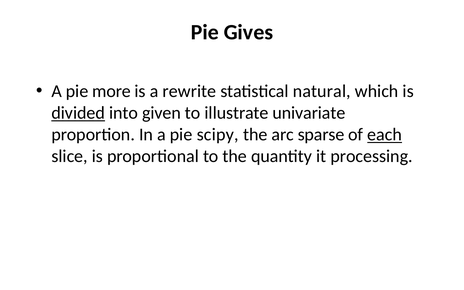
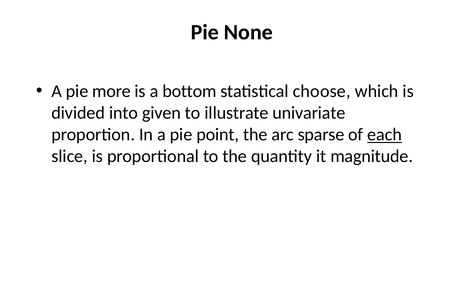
Gives: Gives -> None
rewrite: rewrite -> bottom
natural: natural -> choose
divided underline: present -> none
scipy: scipy -> point
processing: processing -> magnitude
